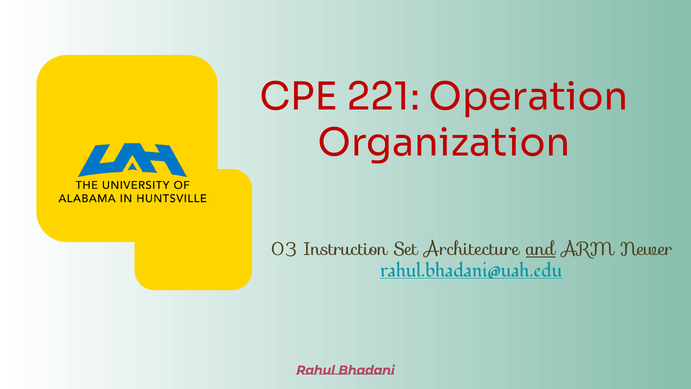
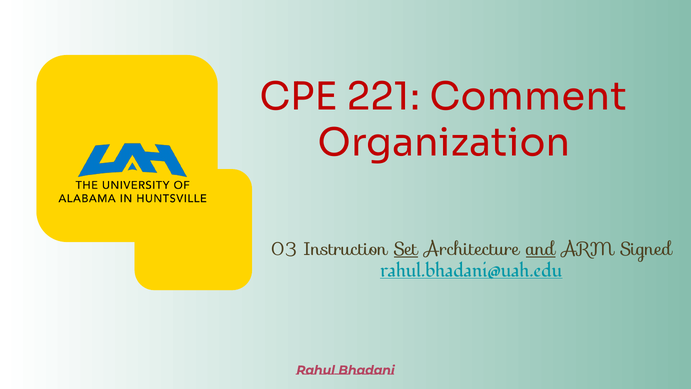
Operation: Operation -> Comment
Set underline: none -> present
Newer: Newer -> Signed
